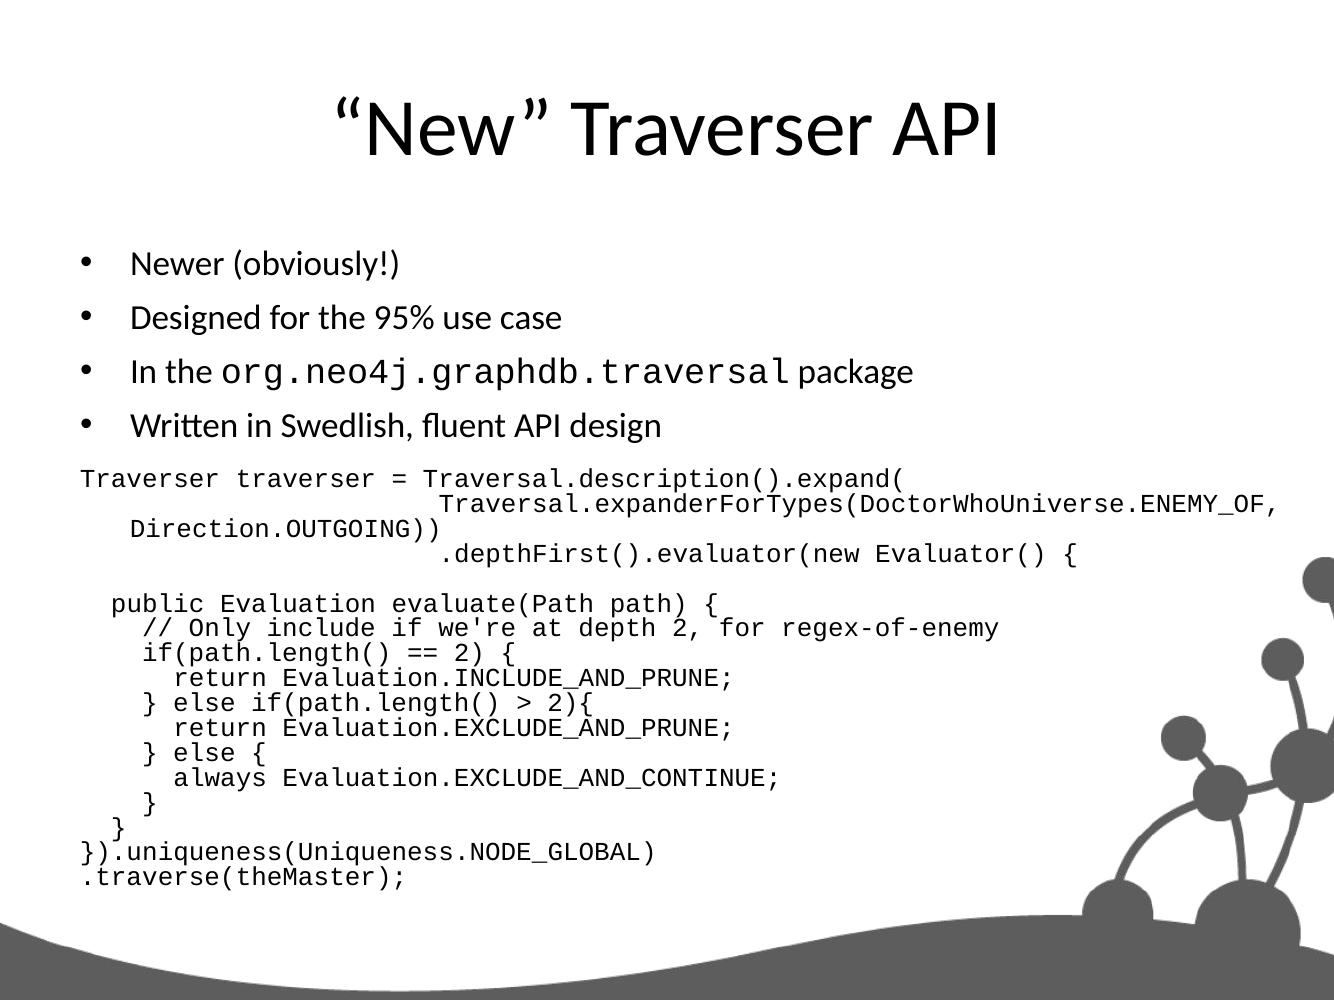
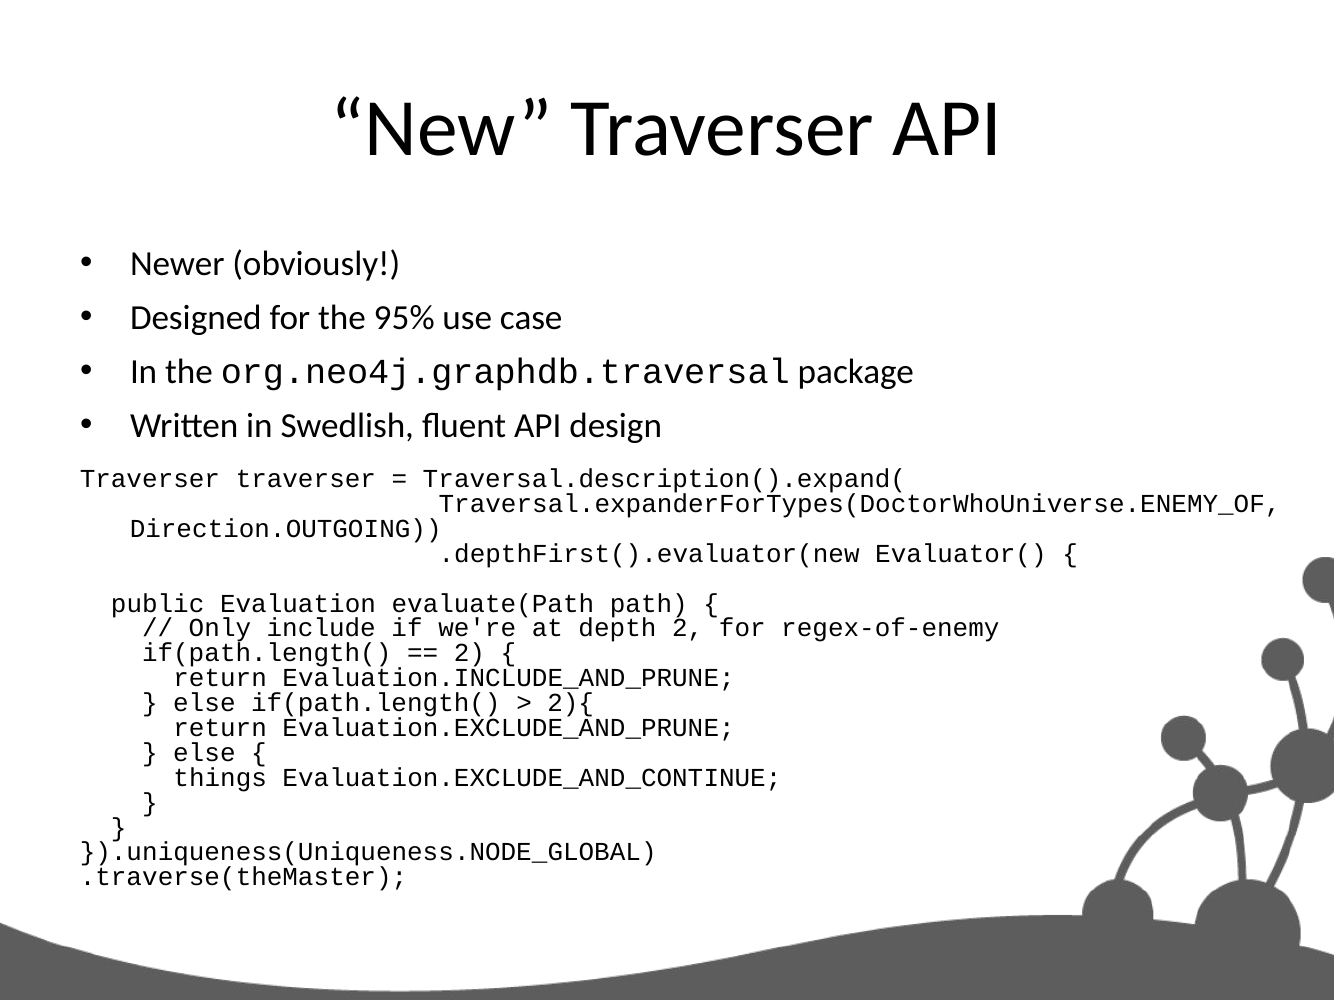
always: always -> things
